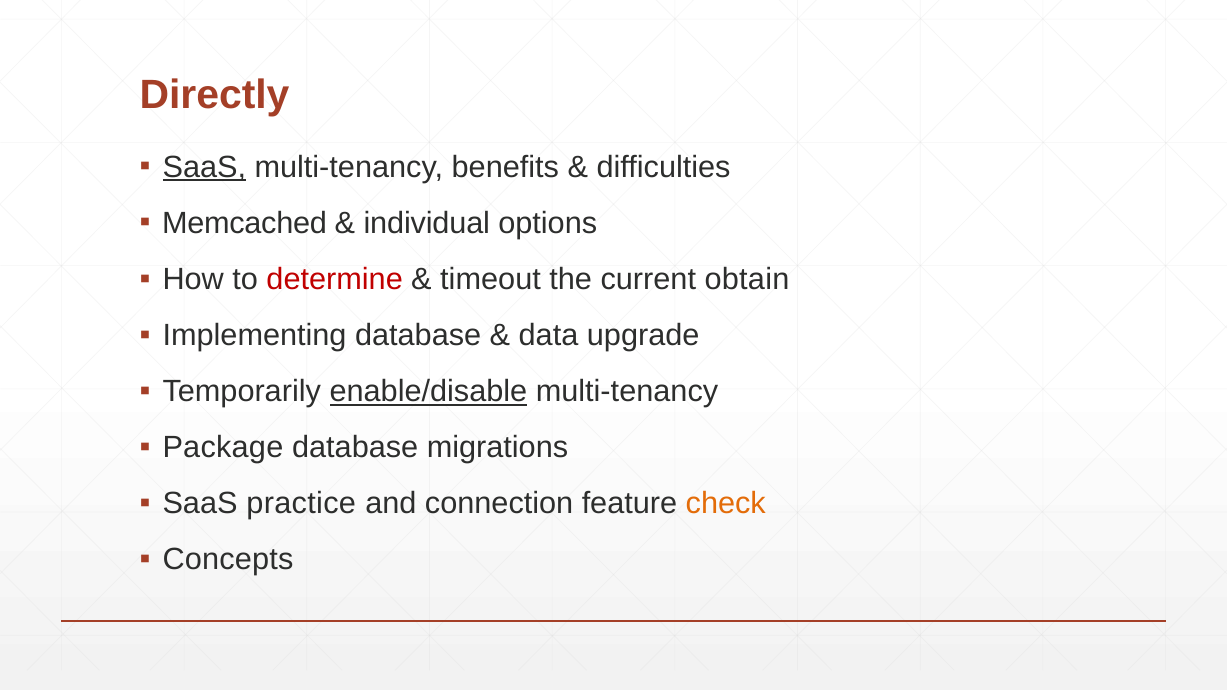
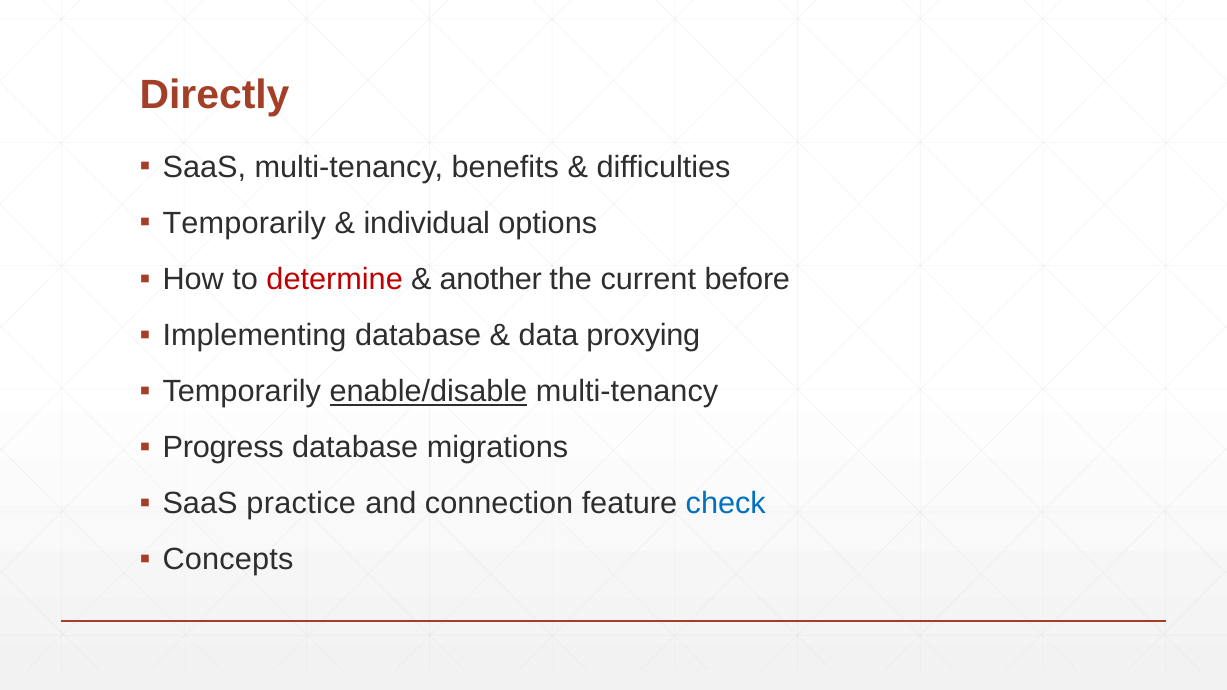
SaaS at (204, 167) underline: present -> none
Memcached at (244, 223): Memcached -> Temporarily
timeout: timeout -> another
obtain: obtain -> before
upgrade: upgrade -> proxying
Package: Package -> Progress
check colour: orange -> blue
